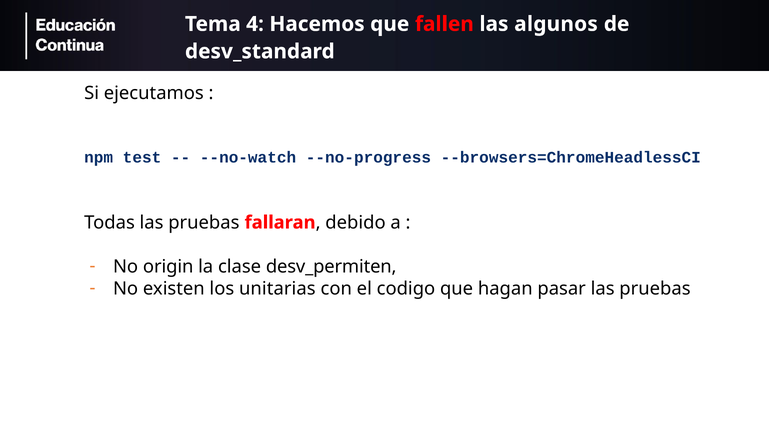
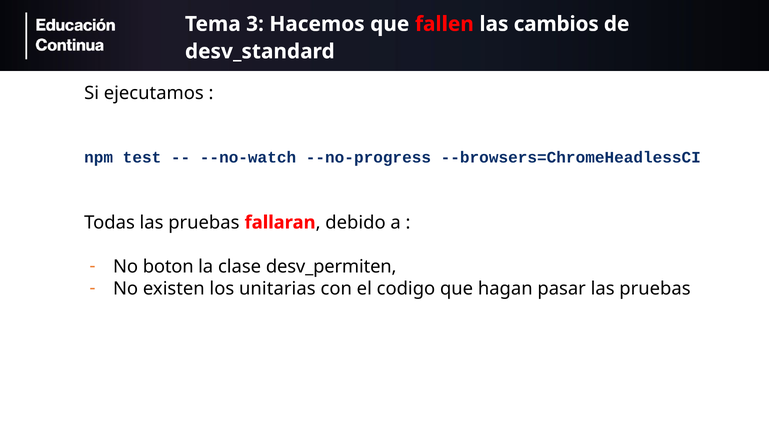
4: 4 -> 3
algunos: algunos -> cambios
origin: origin -> boton
